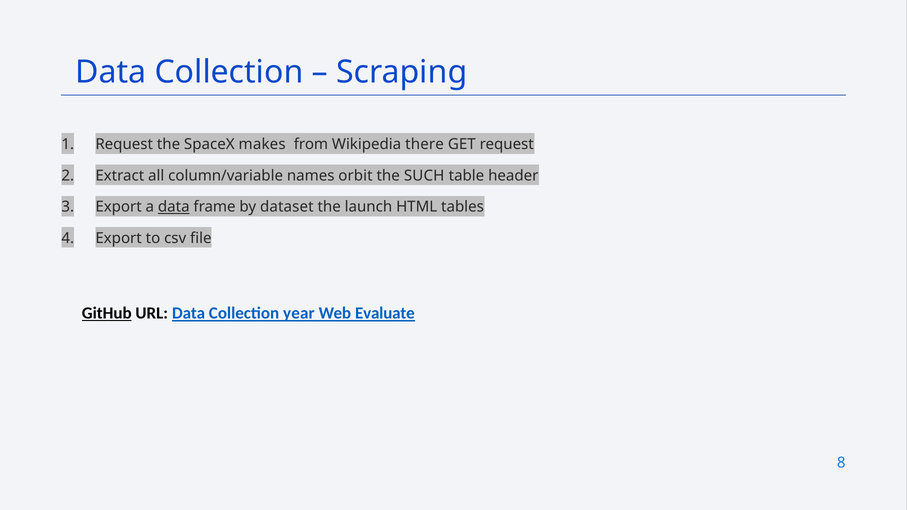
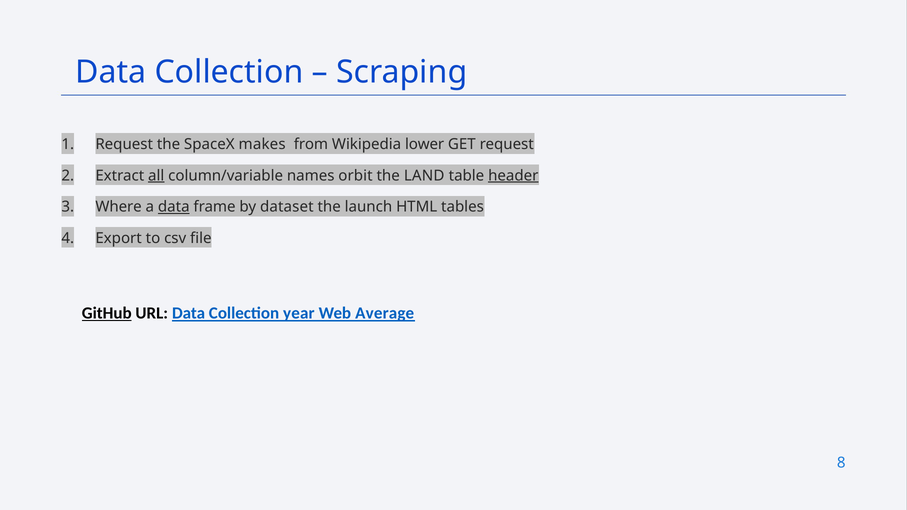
there: there -> lower
all underline: none -> present
SUCH: SUCH -> LAND
header underline: none -> present
Export at (119, 207): Export -> Where
Evaluate: Evaluate -> Average
